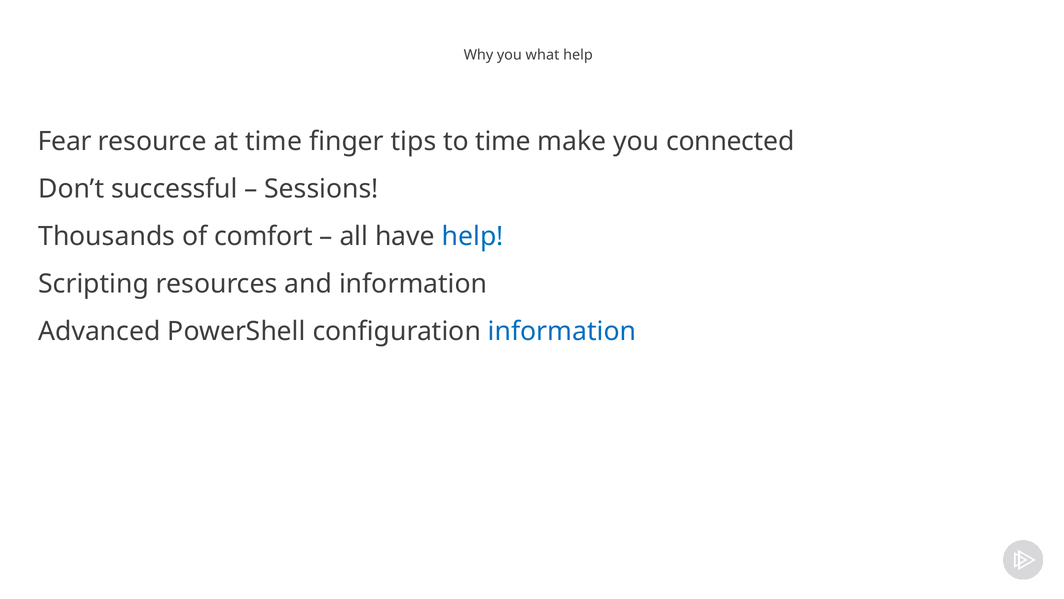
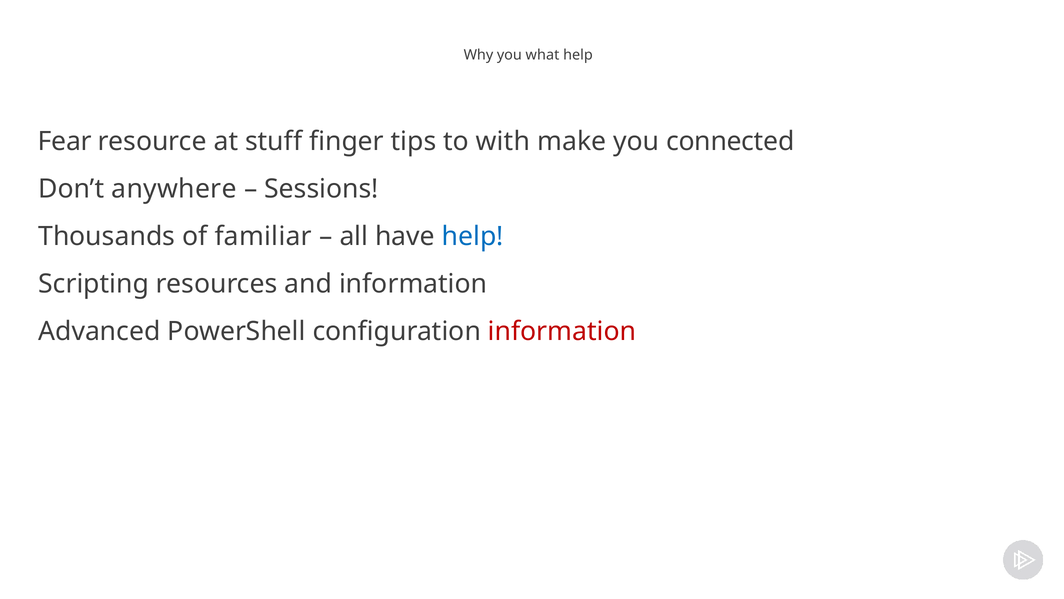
at time: time -> stuff
to time: time -> with
successful: successful -> anywhere
comfort: comfort -> familiar
information at (562, 331) colour: blue -> red
